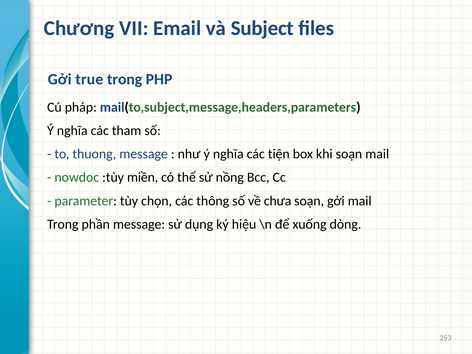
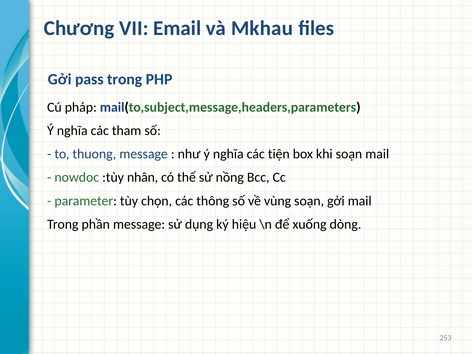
Subject: Subject -> Mkhau
true: true -> pass
miền: miền -> nhân
chưa: chưa -> vùng
